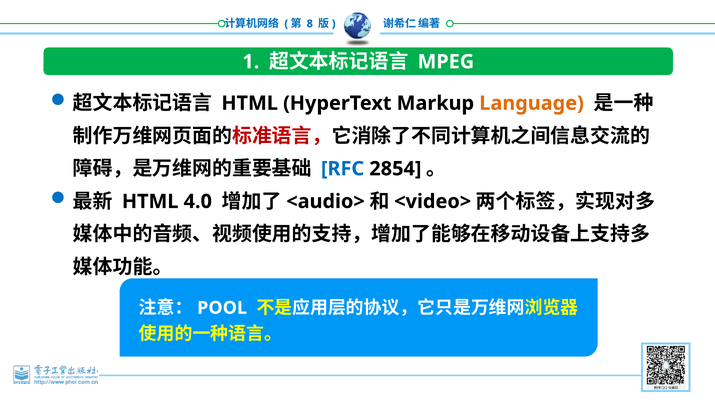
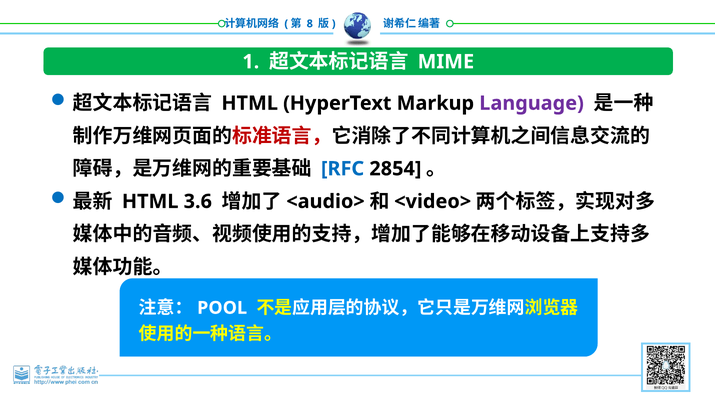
MPEG: MPEG -> MIME
Language colour: orange -> purple
4.0: 4.0 -> 3.6
